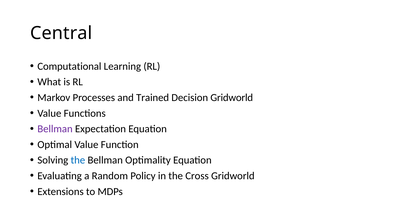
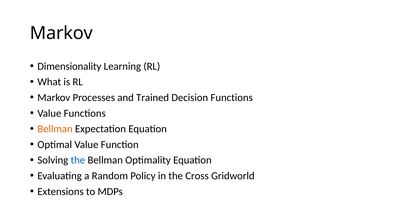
Central at (61, 33): Central -> Markov
Computational: Computational -> Dimensionality
Decision Gridworld: Gridworld -> Functions
Bellman at (55, 129) colour: purple -> orange
